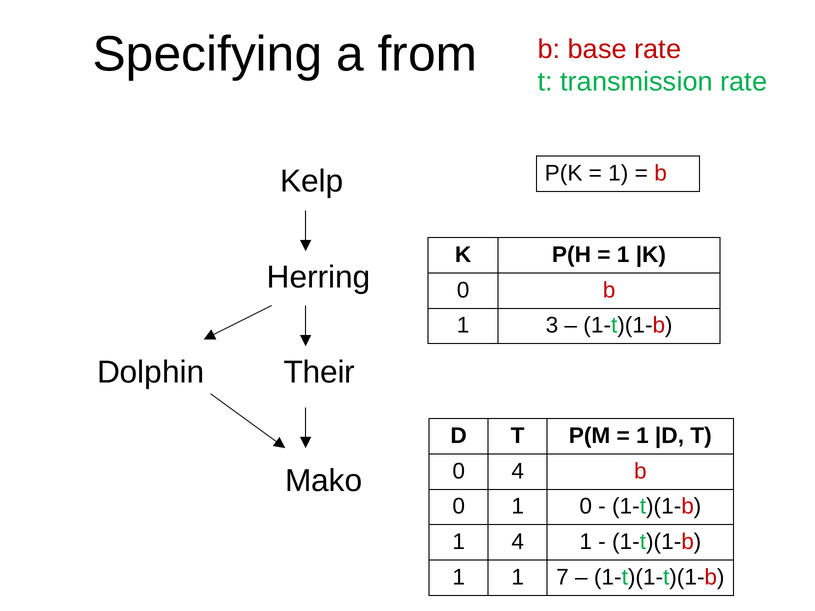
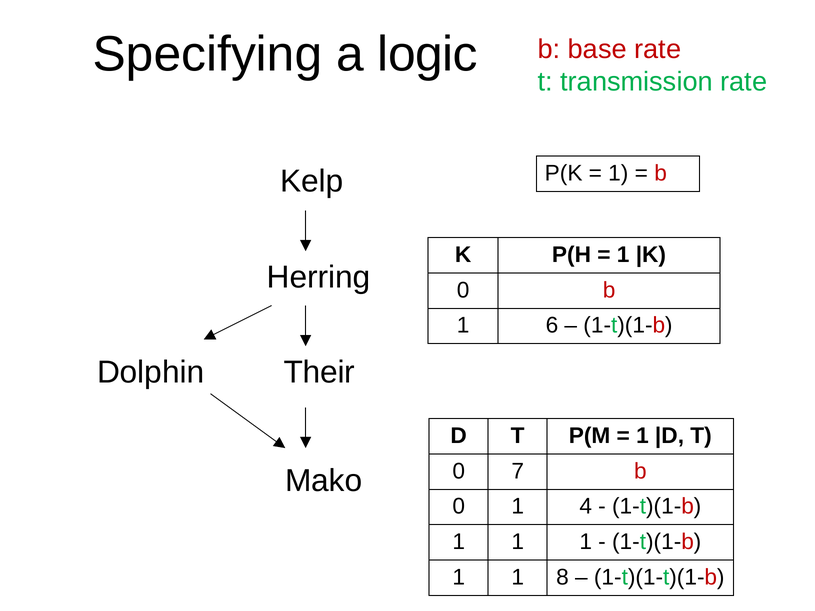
from: from -> logic
3: 3 -> 6
0 4: 4 -> 7
1 0: 0 -> 4
4 at (518, 542): 4 -> 1
7: 7 -> 8
